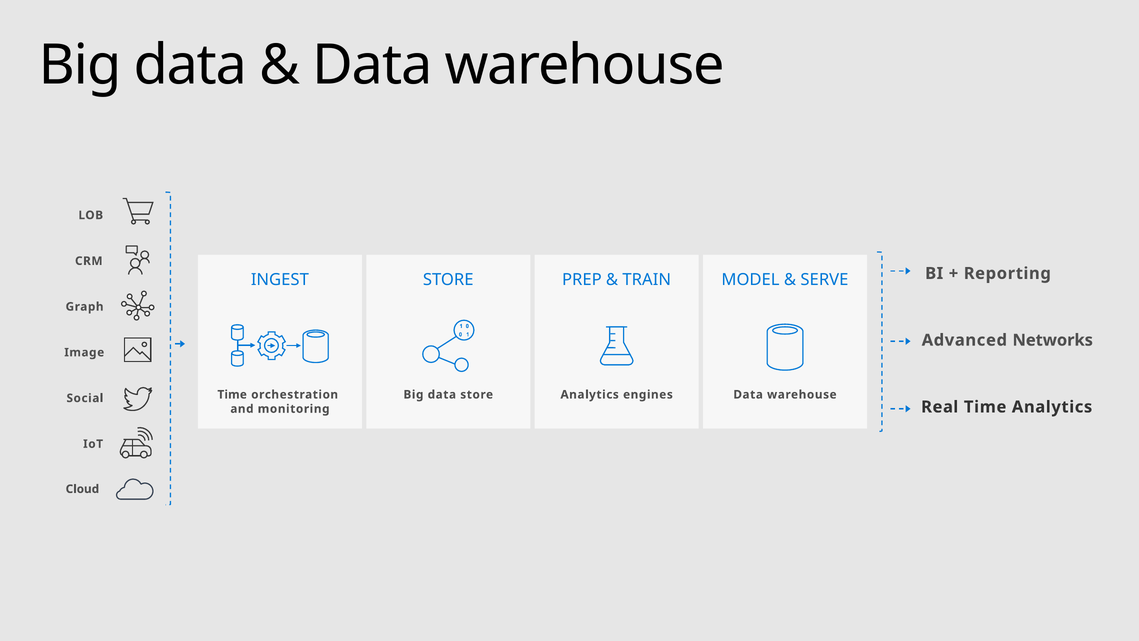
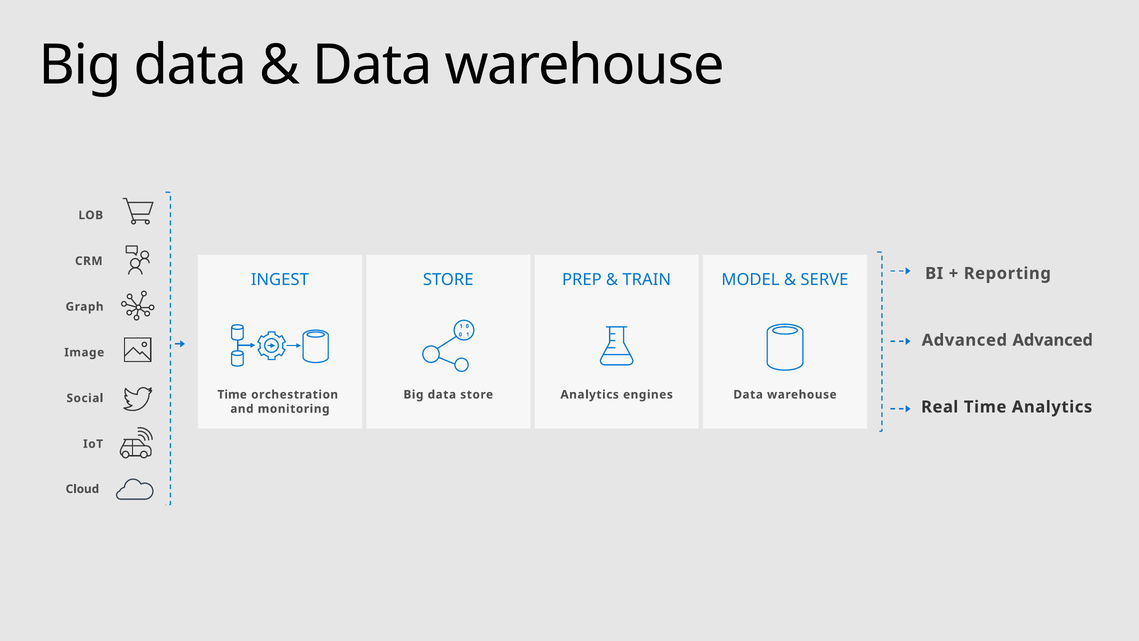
Advanced Networks: Networks -> Advanced
